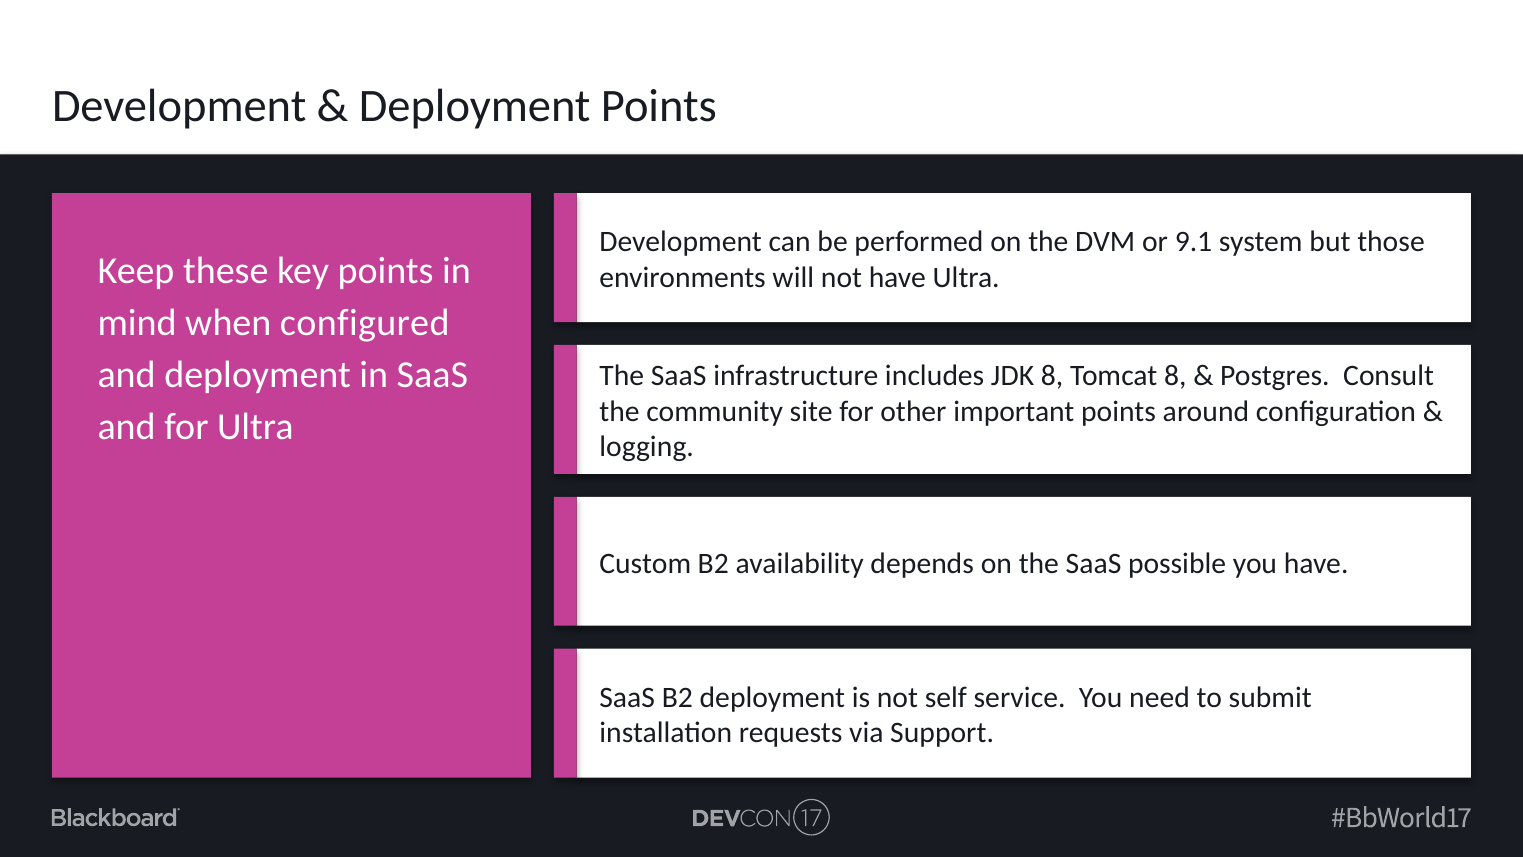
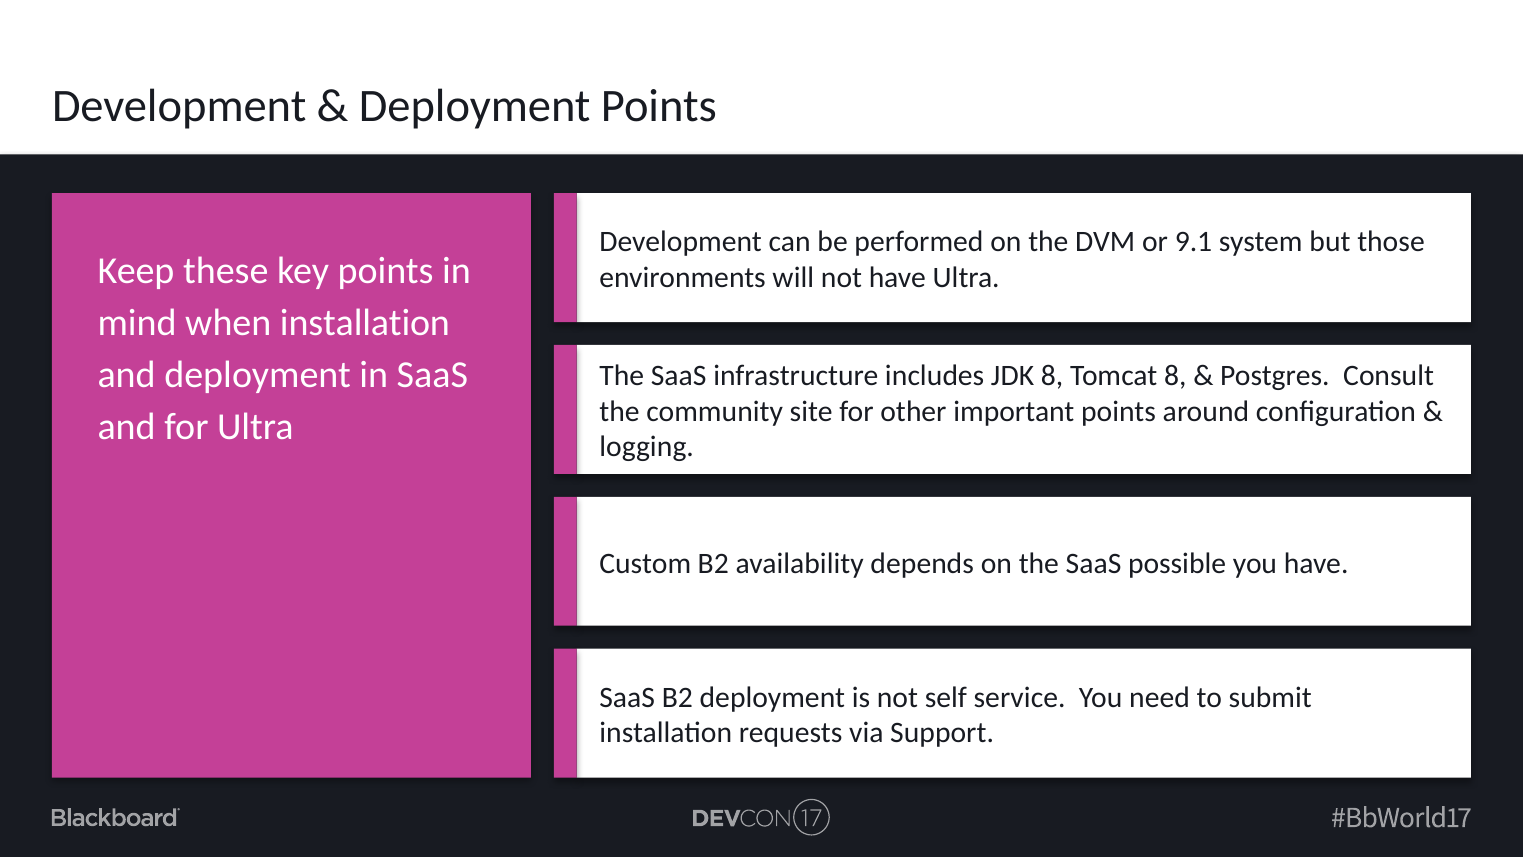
when configured: configured -> installation
